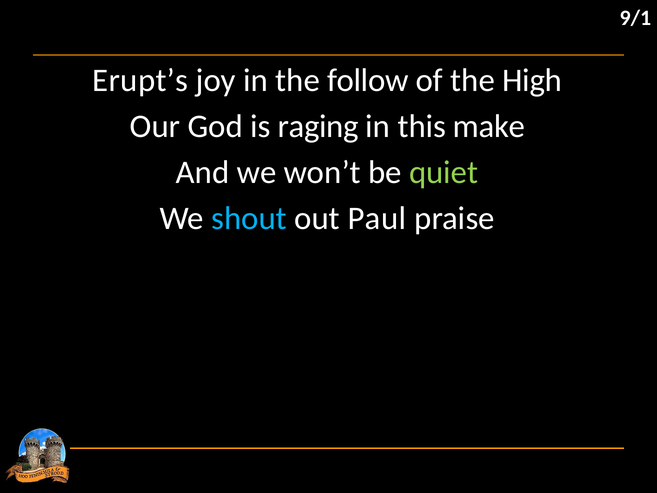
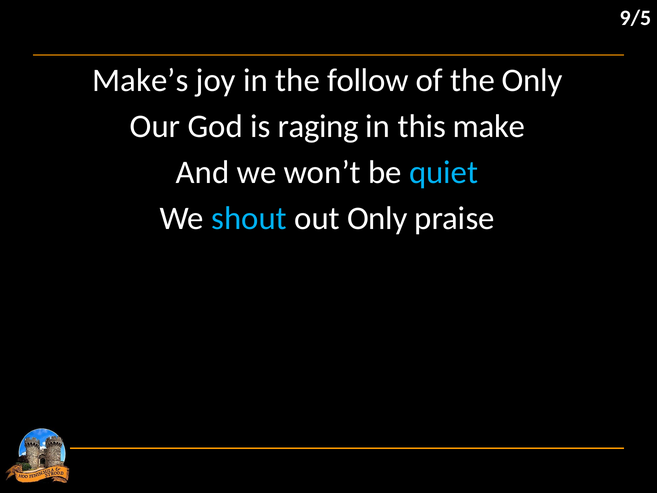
9/1: 9/1 -> 9/5
Erupt’s: Erupt’s -> Make’s
the High: High -> Only
quiet colour: light green -> light blue
out Paul: Paul -> Only
